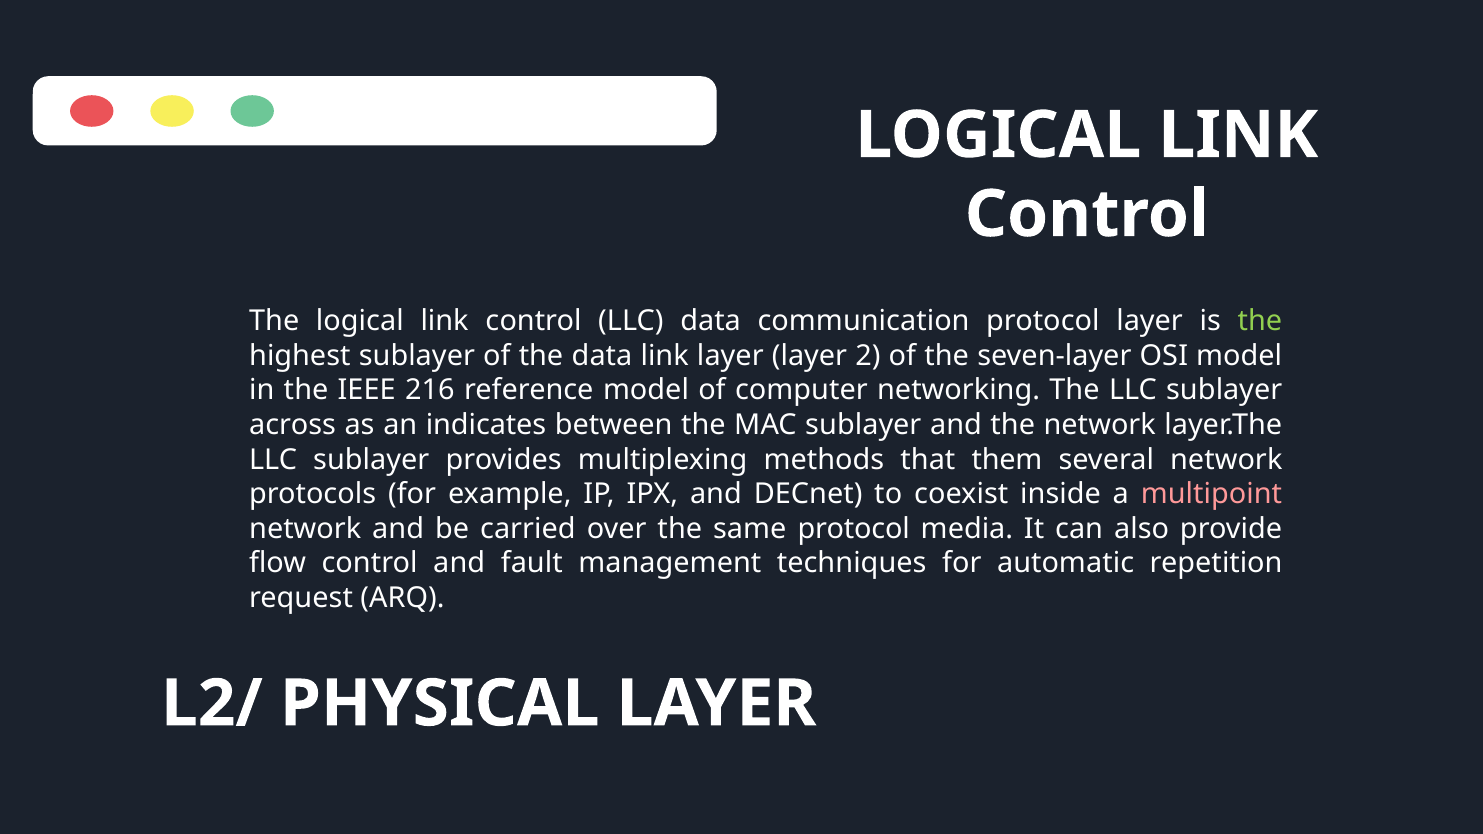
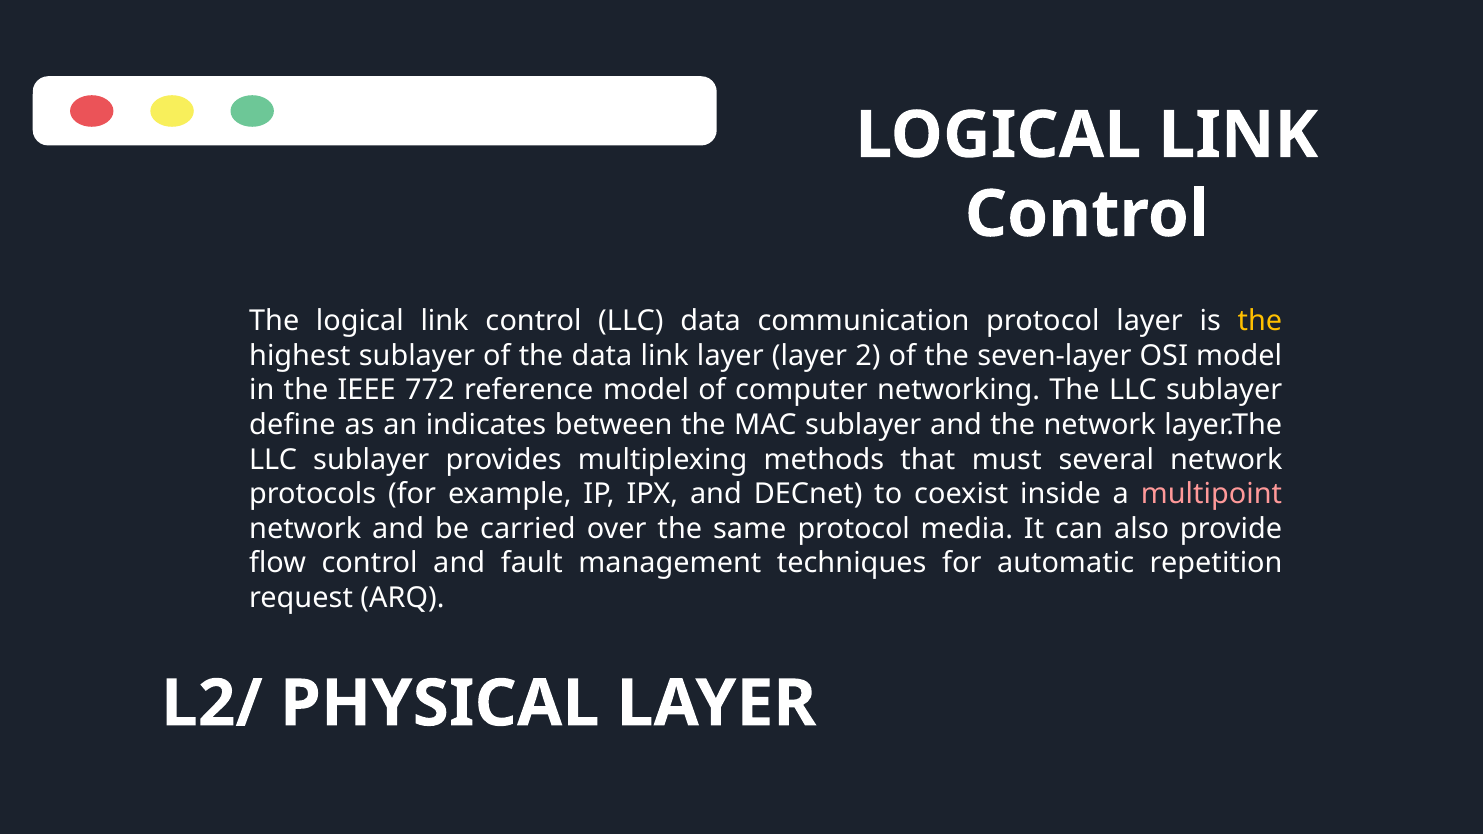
the at (1260, 321) colour: light green -> yellow
216: 216 -> 772
across: across -> define
them: them -> must
